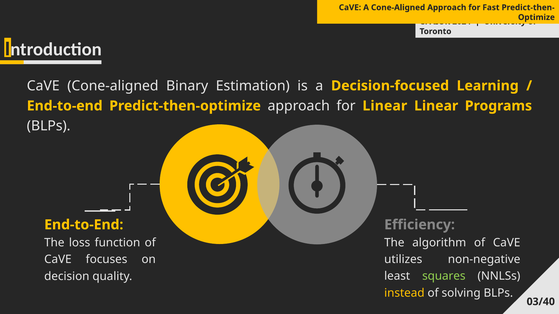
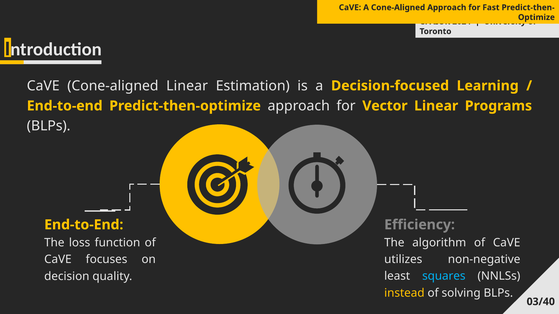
Cone-aligned Binary: Binary -> Linear
for Linear: Linear -> Vector
squares colour: light green -> light blue
